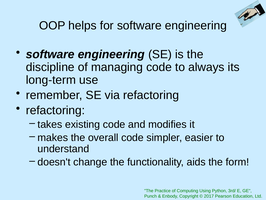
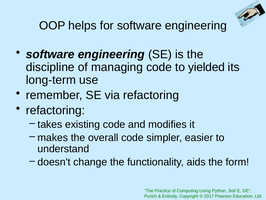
always: always -> yielded
